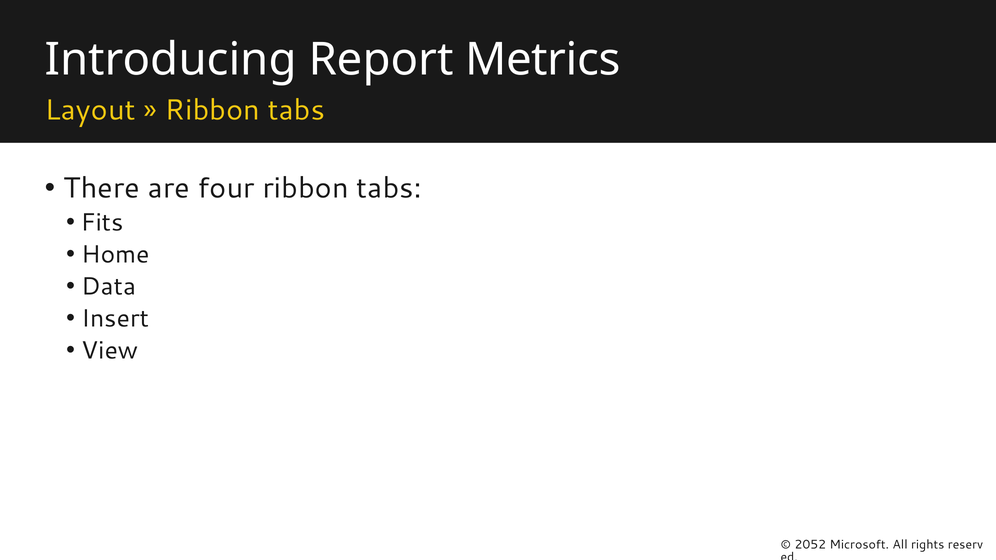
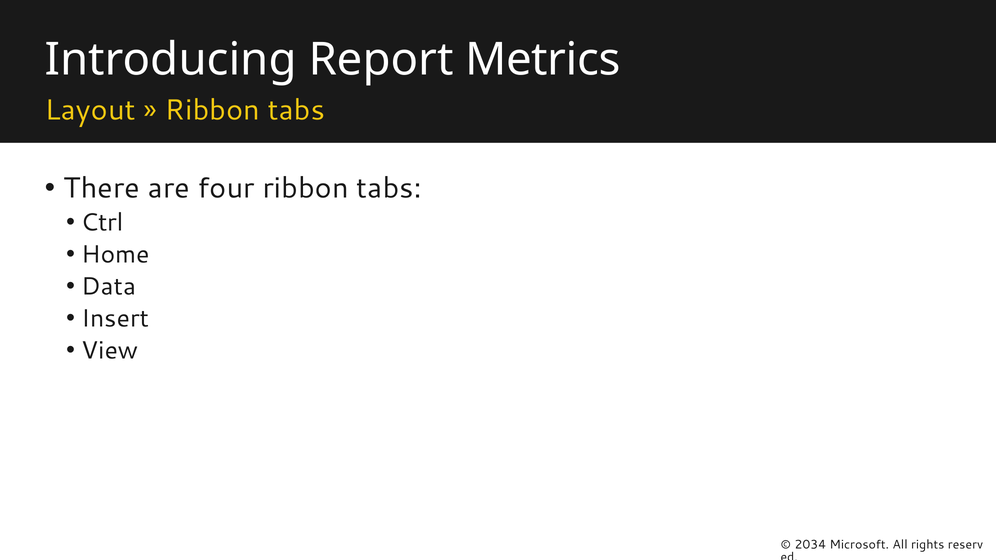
Fits: Fits -> Ctrl
2052: 2052 -> 2034
